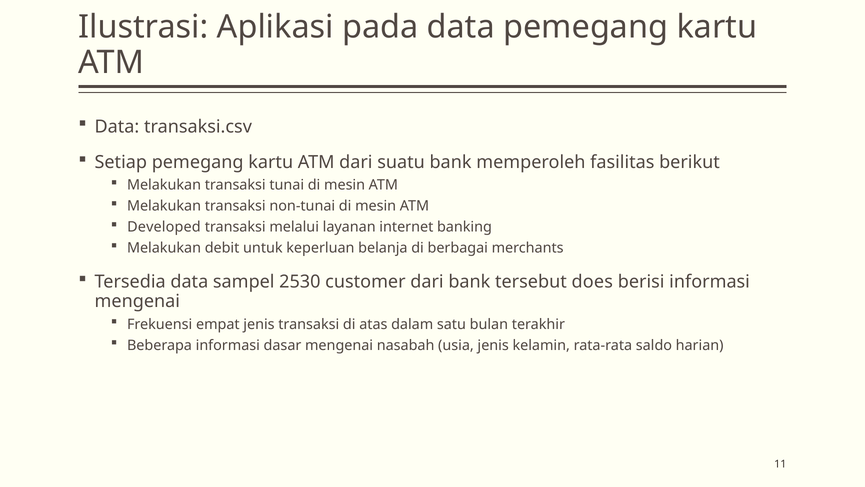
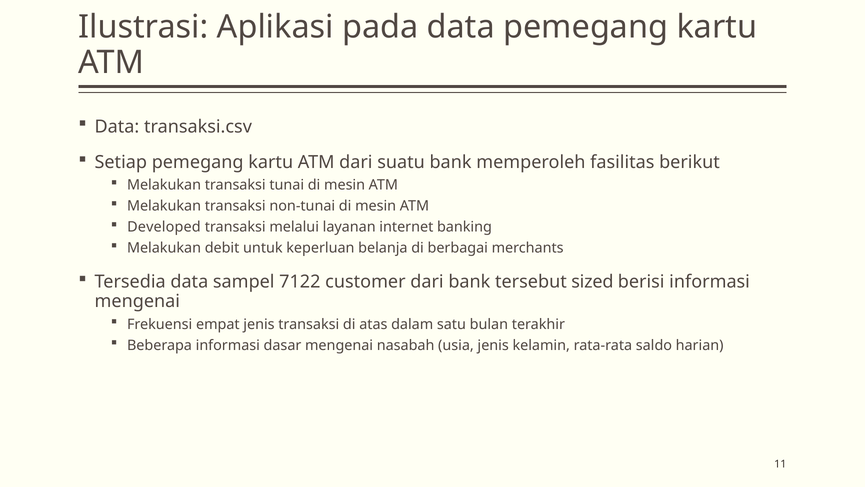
2530: 2530 -> 7122
does: does -> sized
